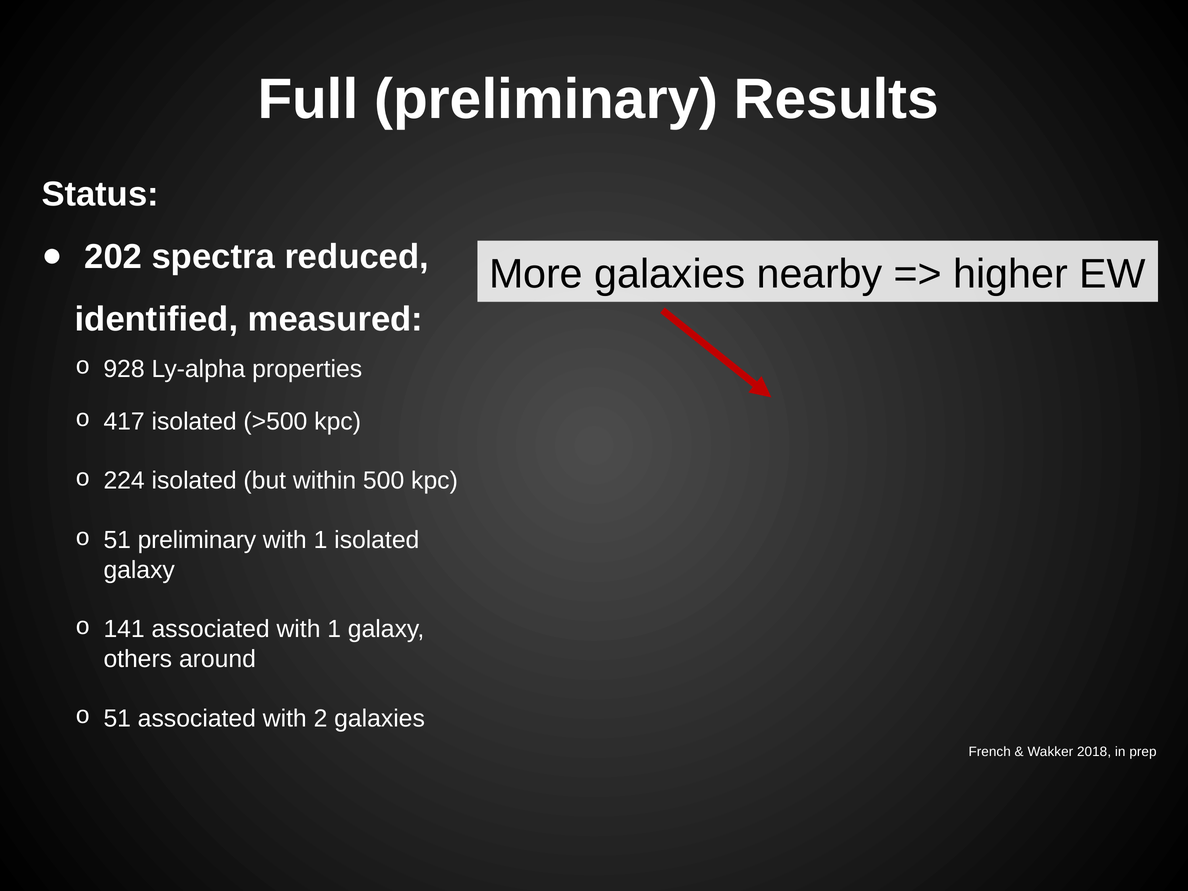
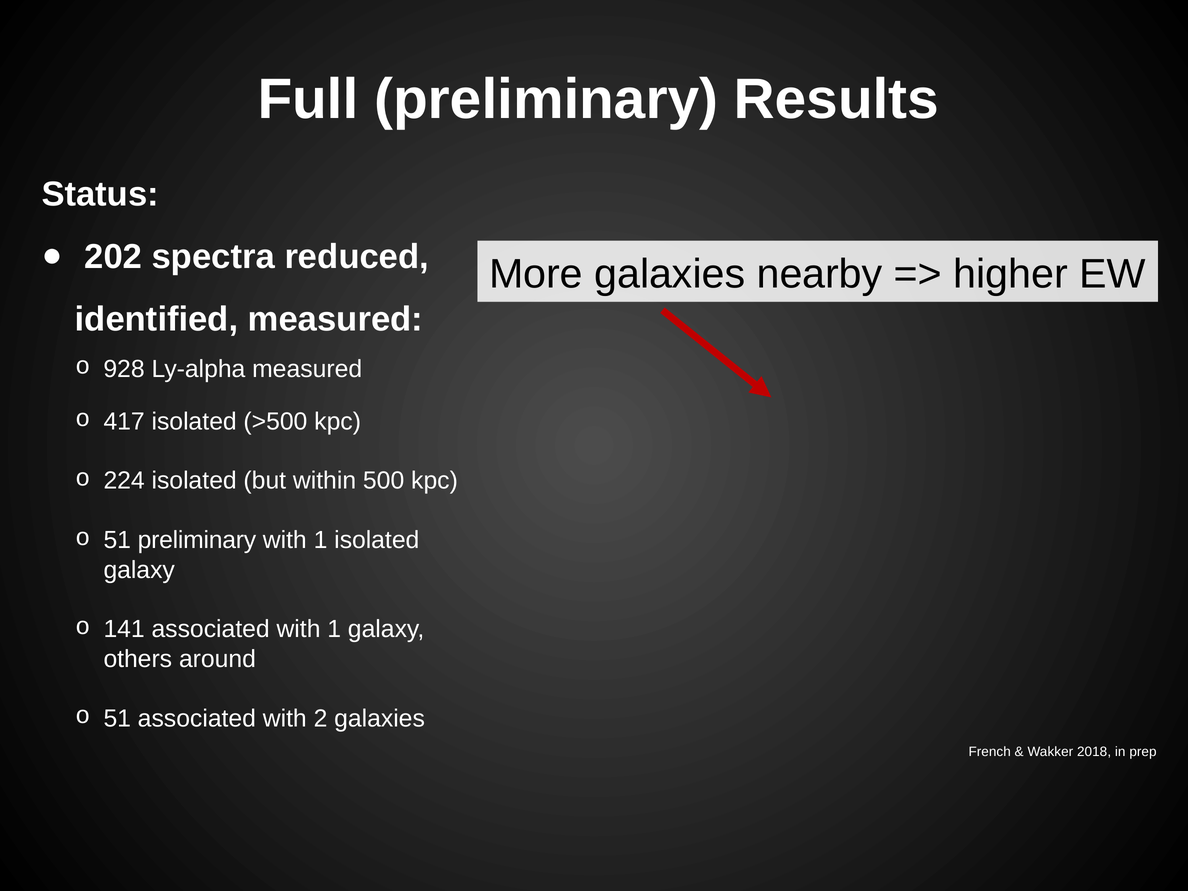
Ly-alpha properties: properties -> measured
